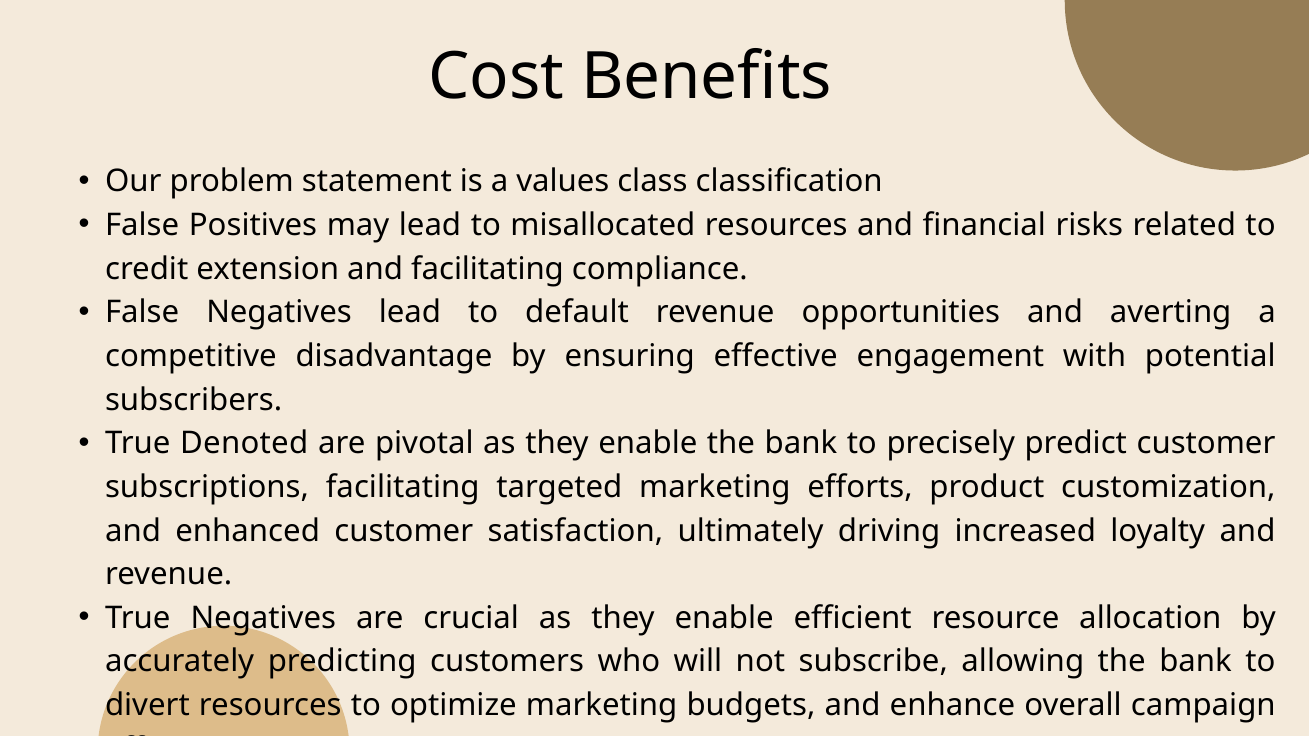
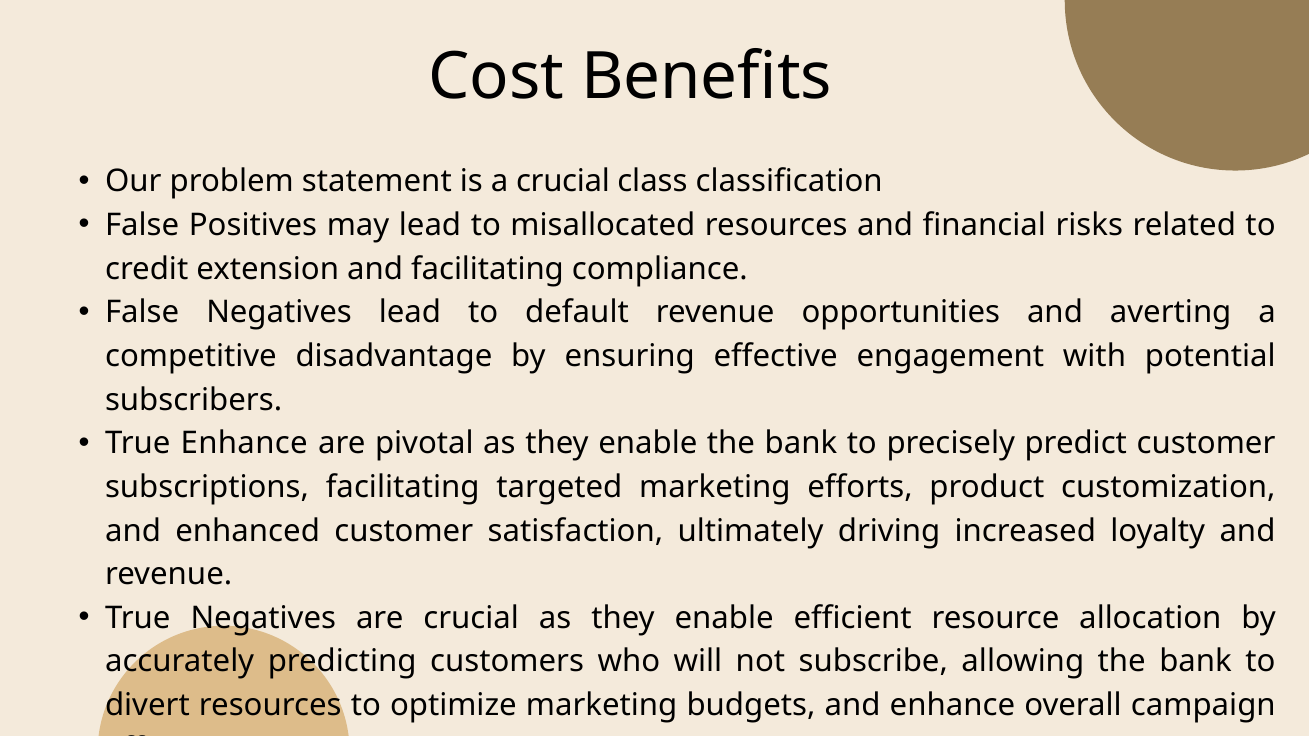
a values: values -> crucial
True Denoted: Denoted -> Enhance
